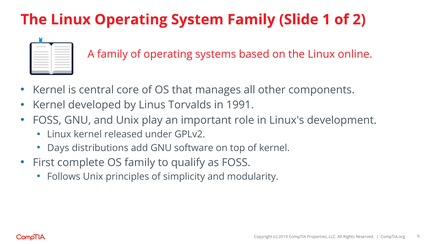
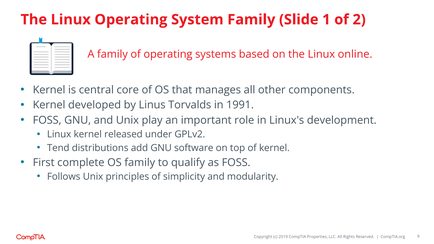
Days: Days -> Tend
